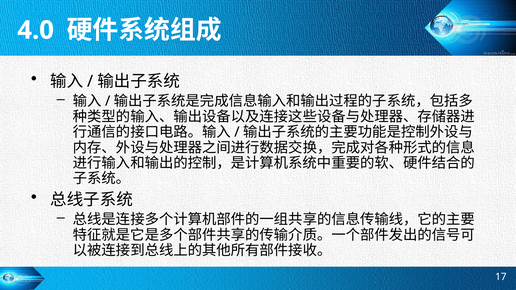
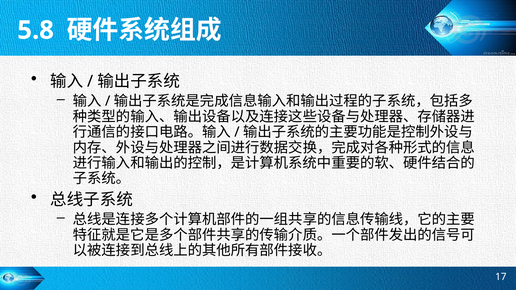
4.0: 4.0 -> 5.8
